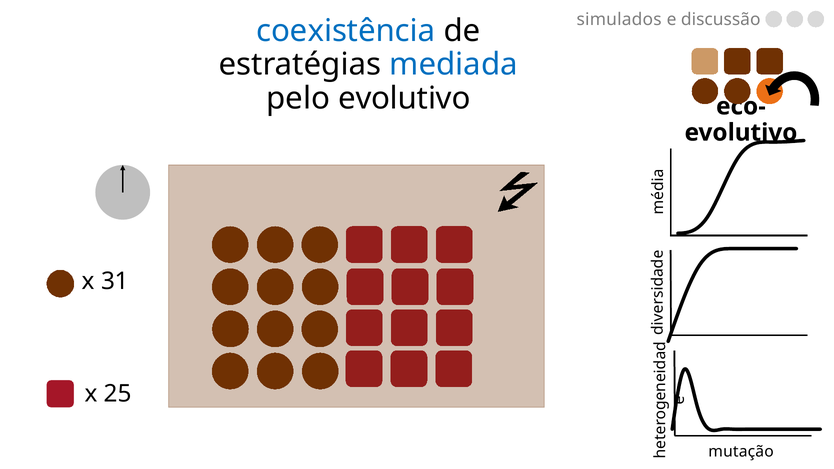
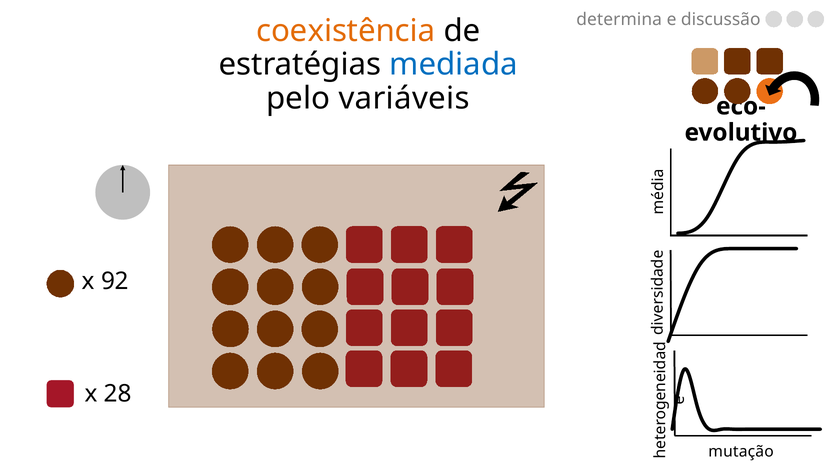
simulados: simulados -> determina
coexistência colour: blue -> orange
pelo evolutivo: evolutivo -> variáveis
31: 31 -> 92
25: 25 -> 28
